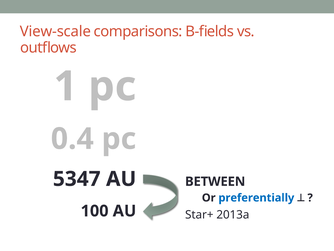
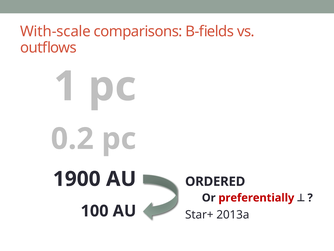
View-scale: View-scale -> With-scale
0.4: 0.4 -> 0.2
5347: 5347 -> 1900
BETWEEN: BETWEEN -> ORDERED
preferentially colour: blue -> red
